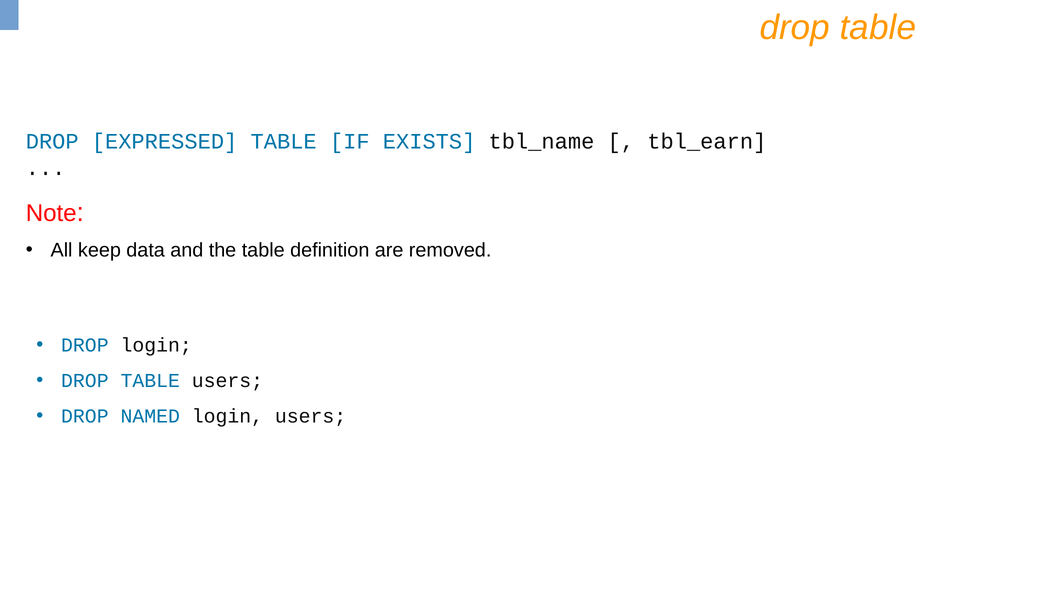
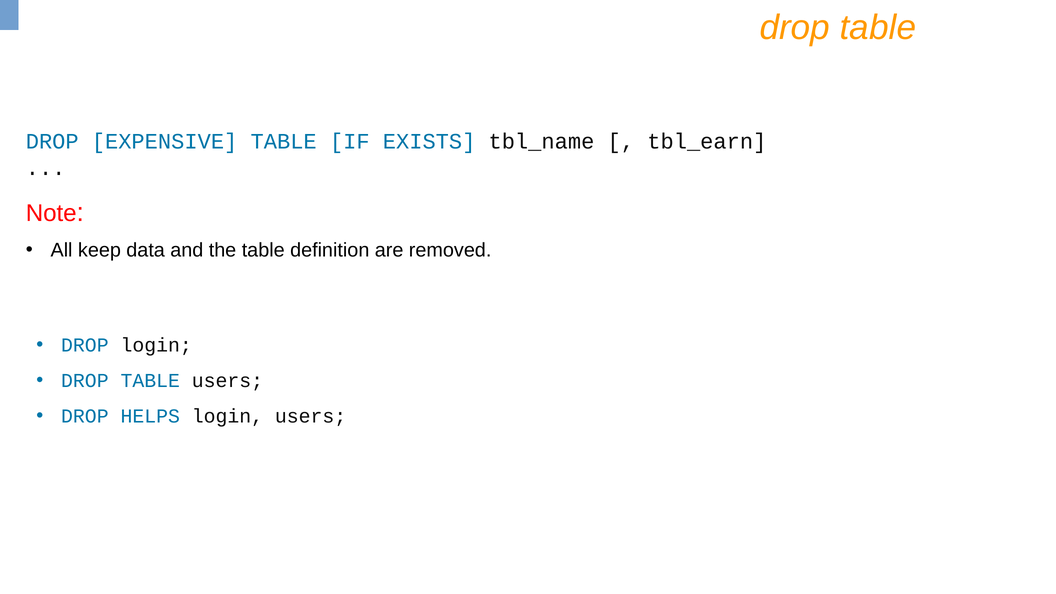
EXPRESSED: EXPRESSED -> EXPENSIVE
NAMED: NAMED -> HELPS
